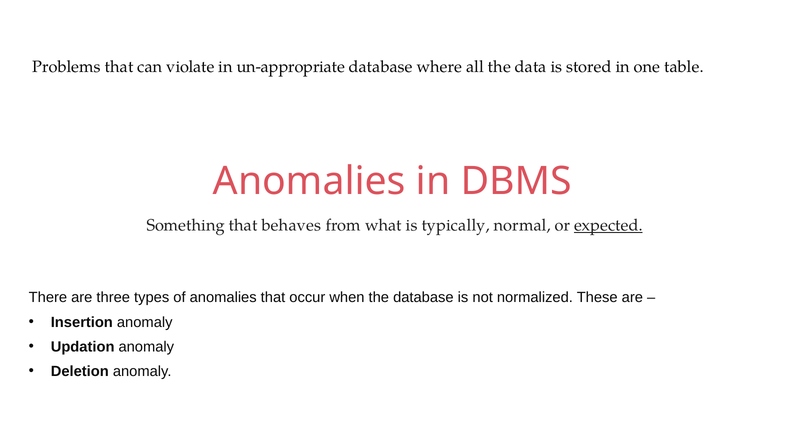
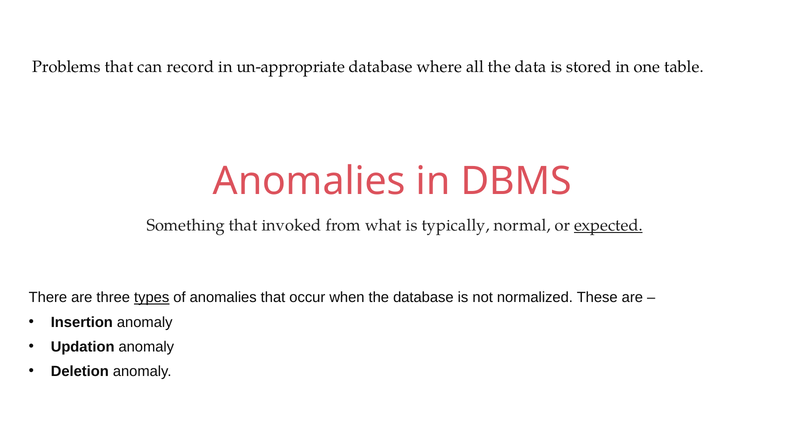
violate: violate -> record
behaves: behaves -> invoked
types underline: none -> present
